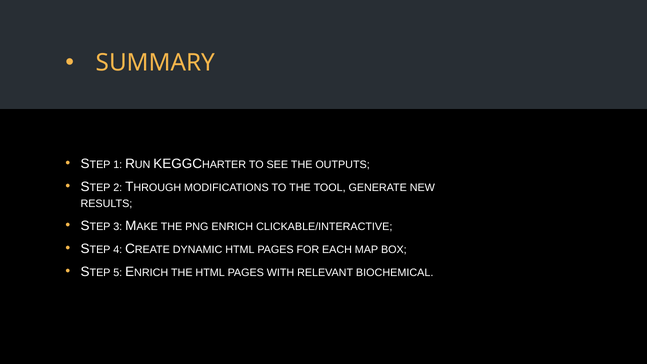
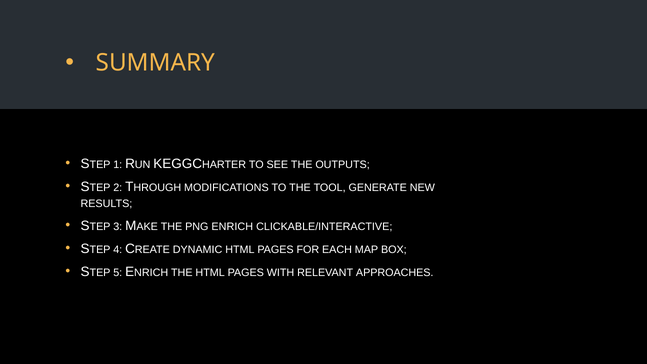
BIOCHEMICAL: BIOCHEMICAL -> APPROACHES
